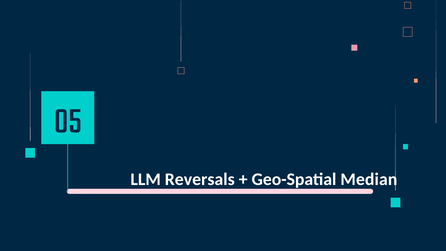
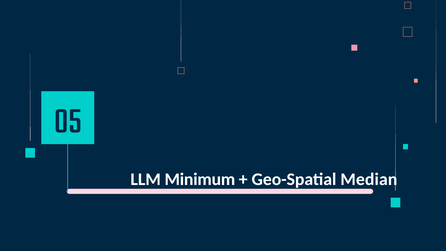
Reversals: Reversals -> Minimum
